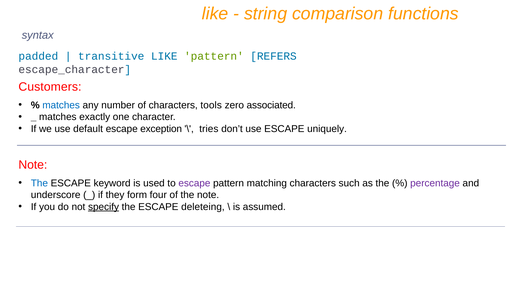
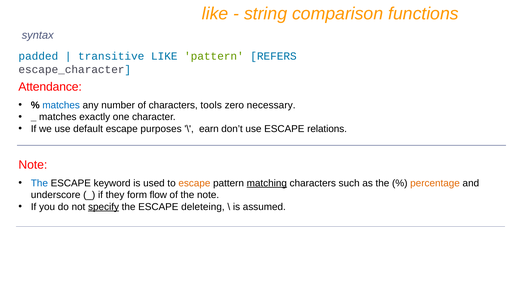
Customers: Customers -> Attendance
associated: associated -> necessary
exception: exception -> purposes
tries: tries -> earn
uniquely: uniquely -> relations
escape at (194, 183) colour: purple -> orange
matching underline: none -> present
percentage colour: purple -> orange
four: four -> flow
